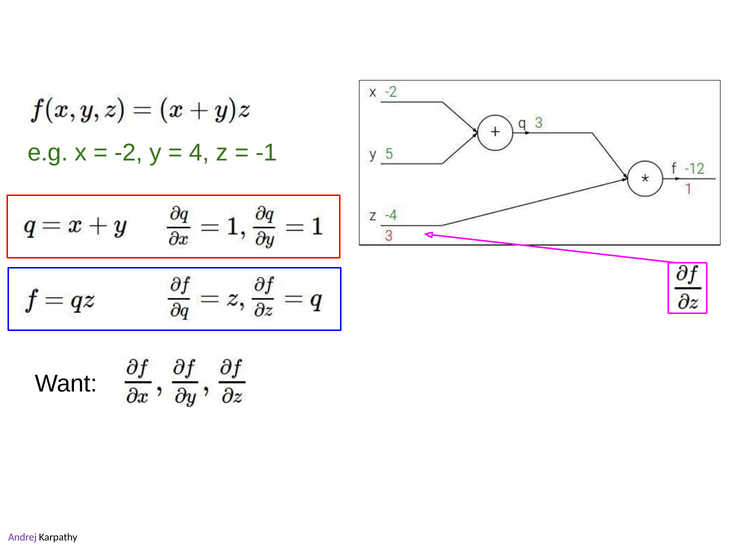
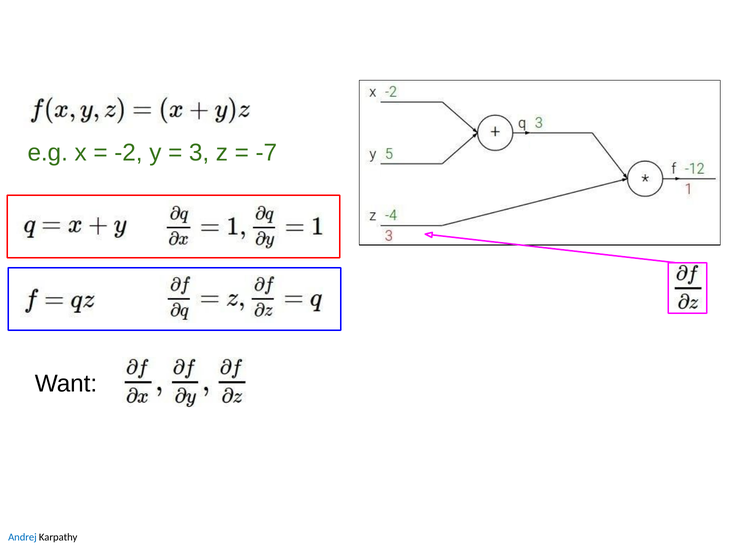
4 at (199, 153): 4 -> 3
-1: -1 -> -7
Andrej at (22, 538) colour: purple -> blue
